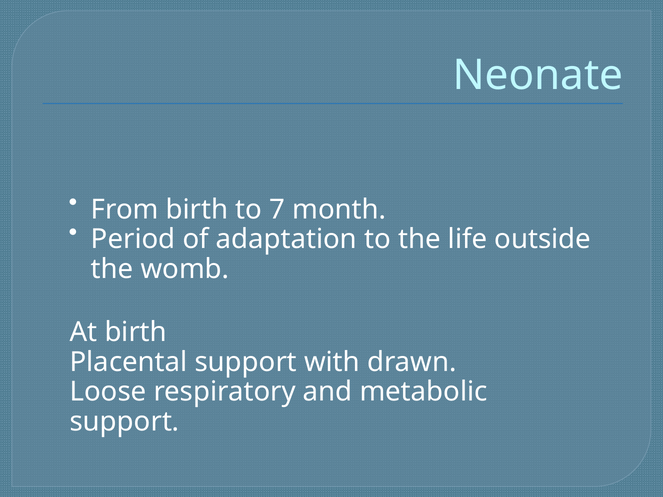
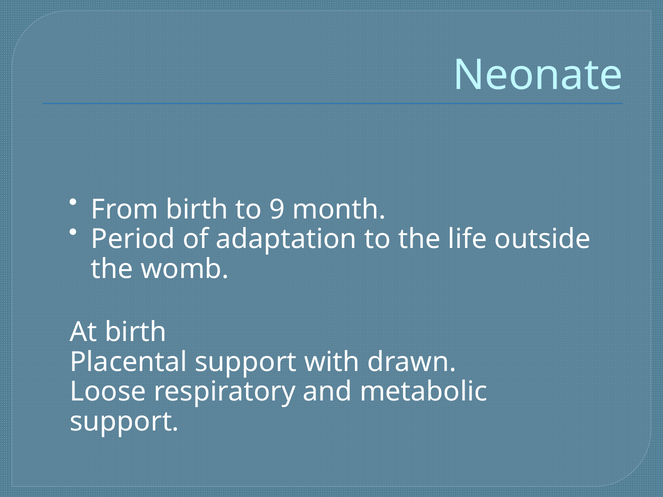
7: 7 -> 9
